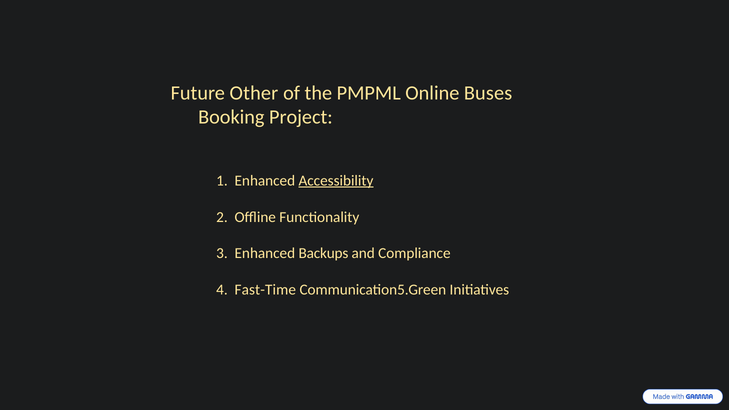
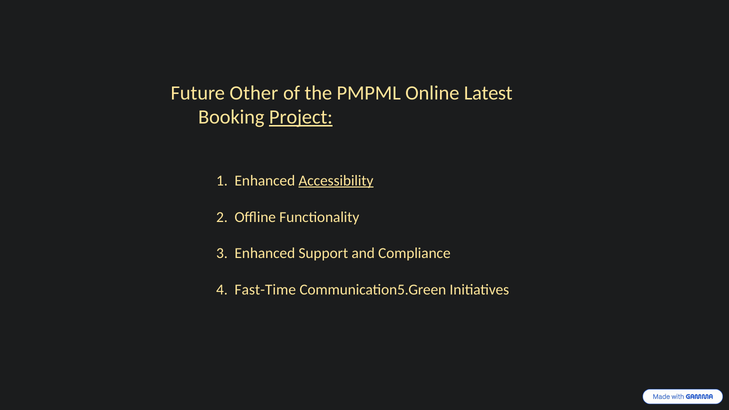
Buses: Buses -> Latest
Project underline: none -> present
Backups: Backups -> Support
